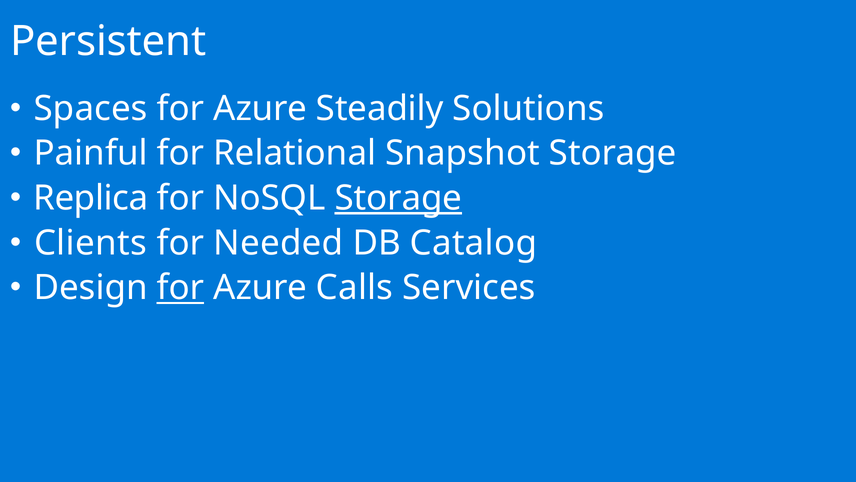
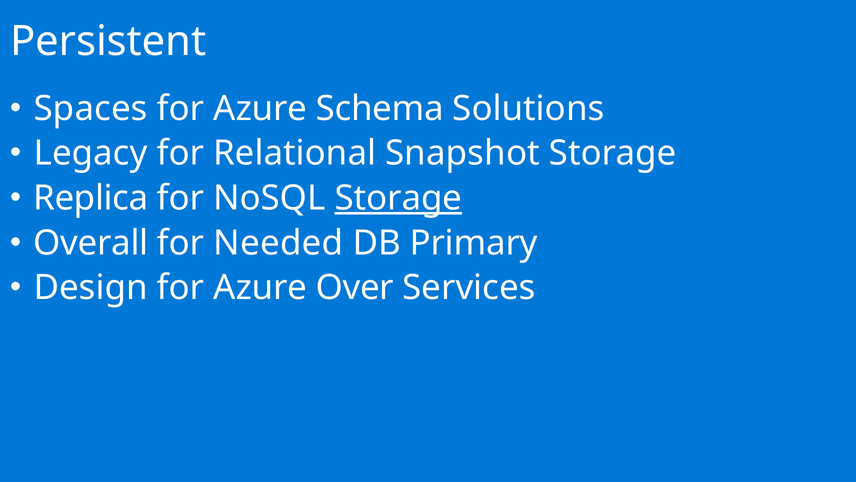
Steadily: Steadily -> Schema
Painful: Painful -> Legacy
Clients: Clients -> Overall
Catalog: Catalog -> Primary
for at (180, 287) underline: present -> none
Calls: Calls -> Over
